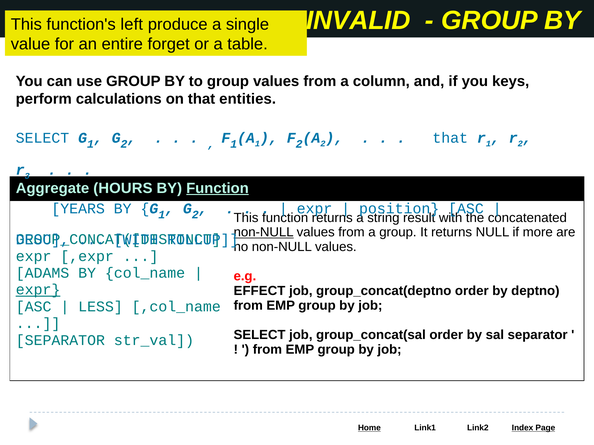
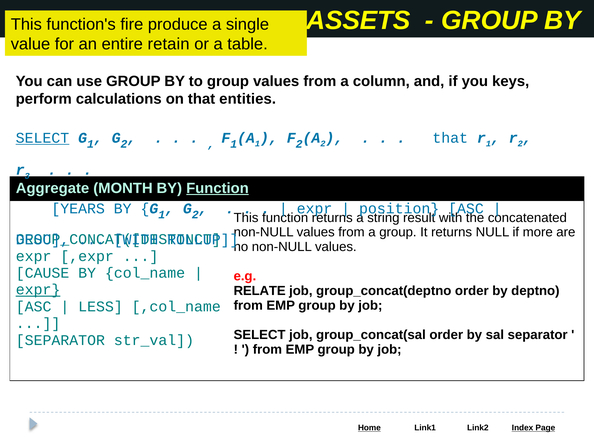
INVALID: INVALID -> ASSETS
left: left -> fire
forget: forget -> retain
SELECT at (42, 138) underline: none -> present
HOURS: HOURS -> MONTH
non-NULL at (264, 233) underline: present -> none
ADAMS: ADAMS -> CAUSE
EFFECT: EFFECT -> RELATE
